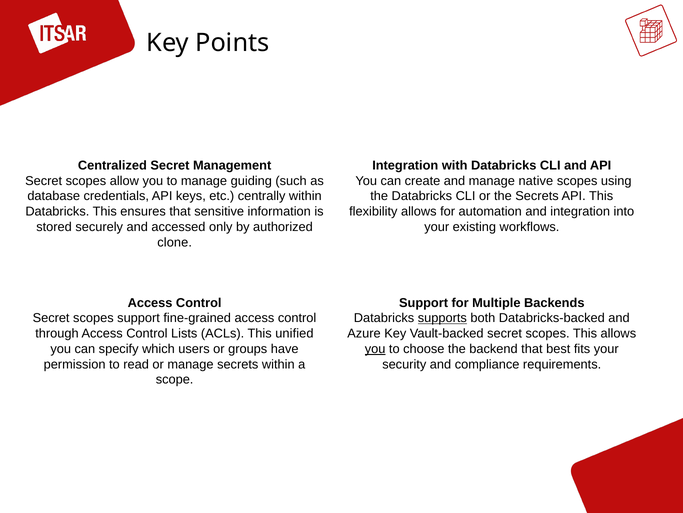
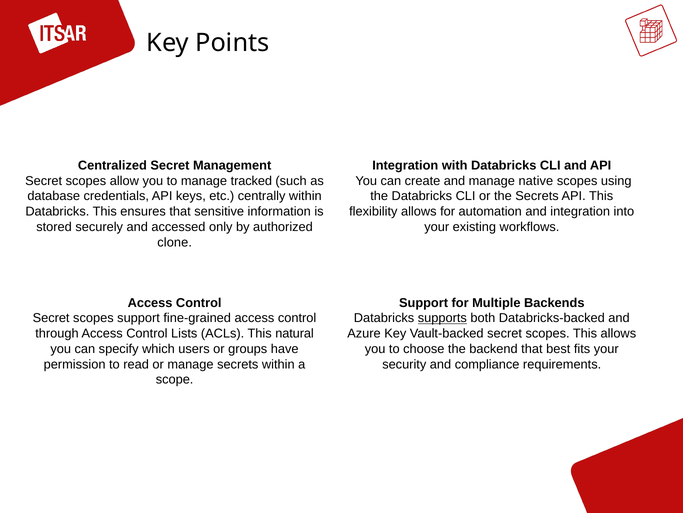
guiding: guiding -> tracked
unified: unified -> natural
you at (375, 348) underline: present -> none
